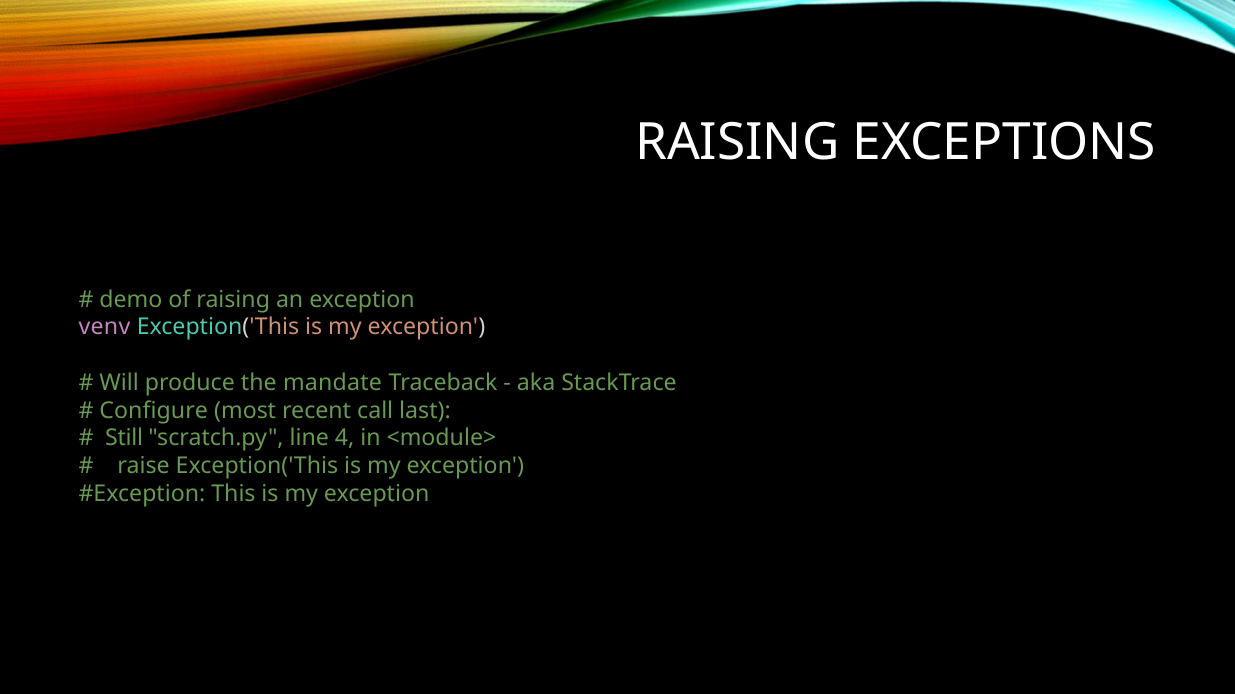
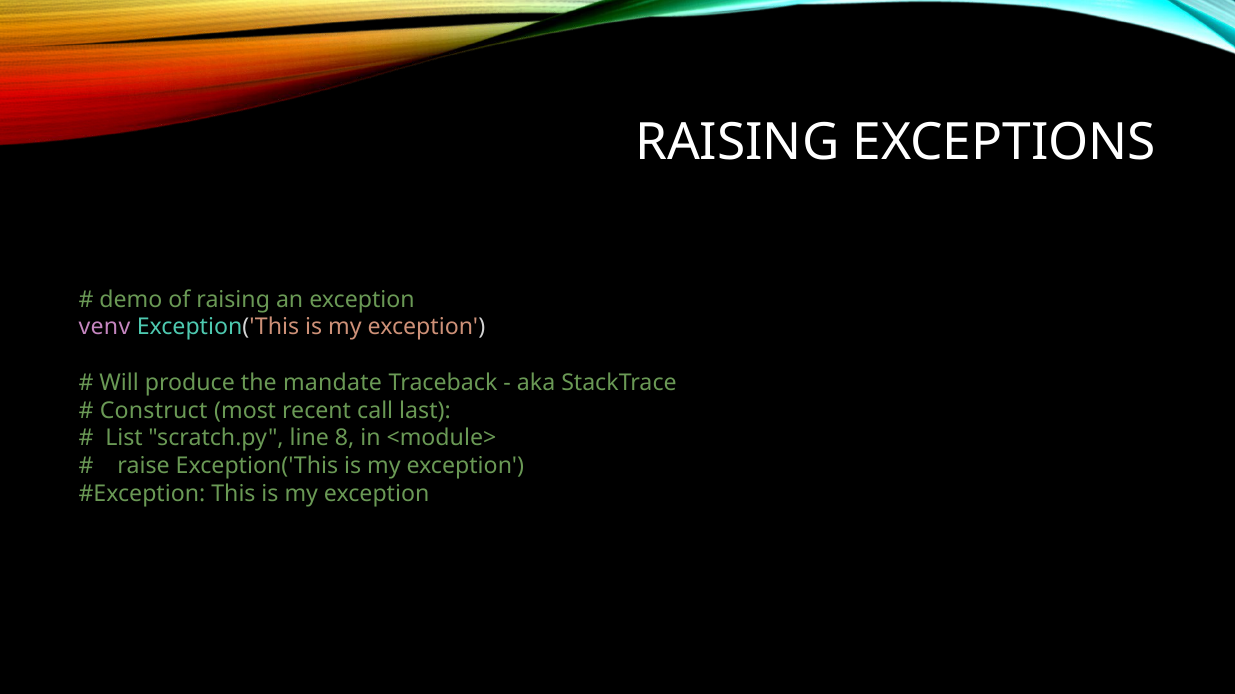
Configure: Configure -> Construct
Still: Still -> List
4: 4 -> 8
